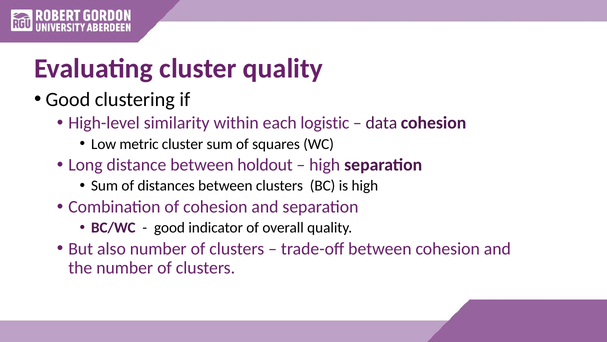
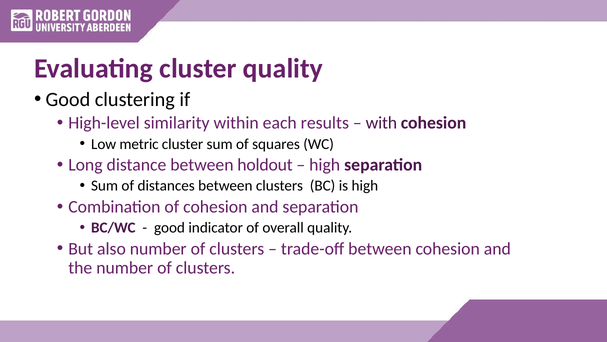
logistic: logistic -> results
data: data -> with
